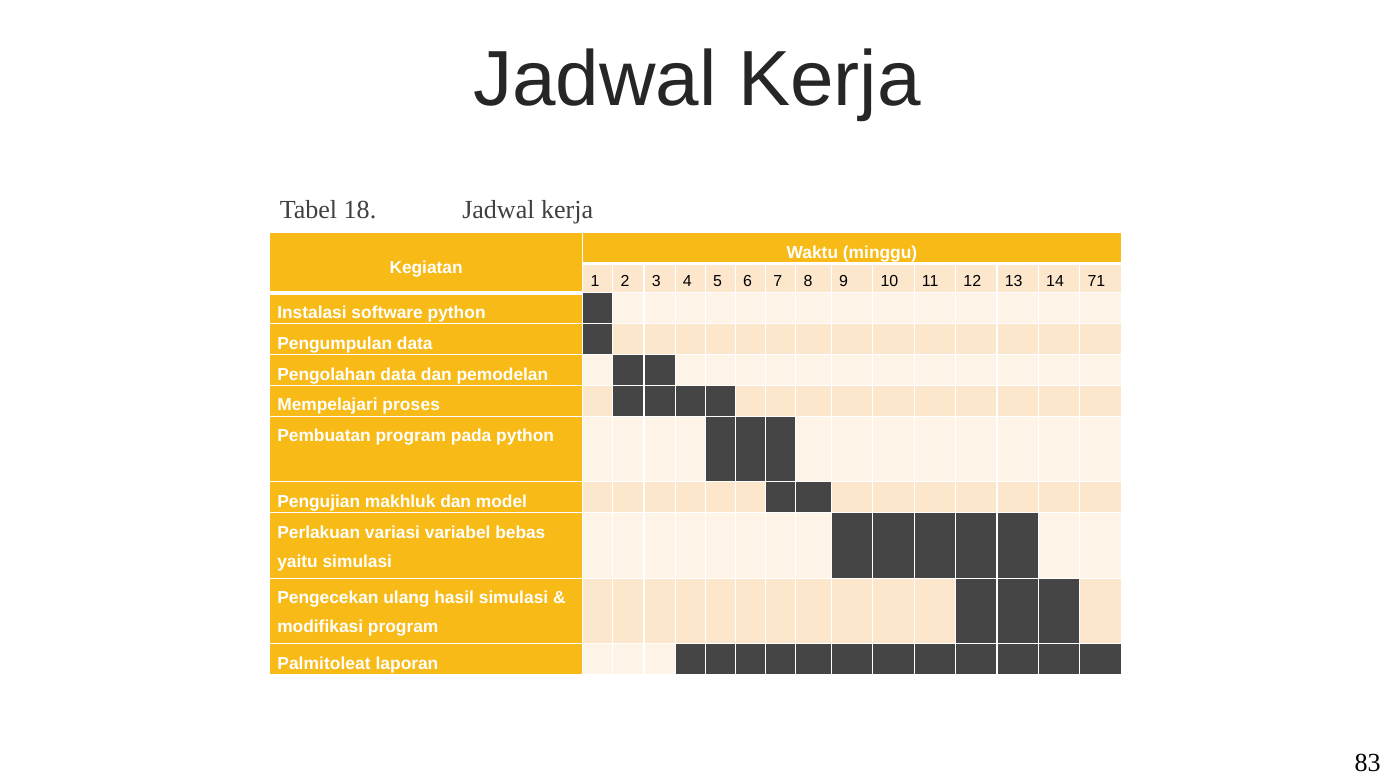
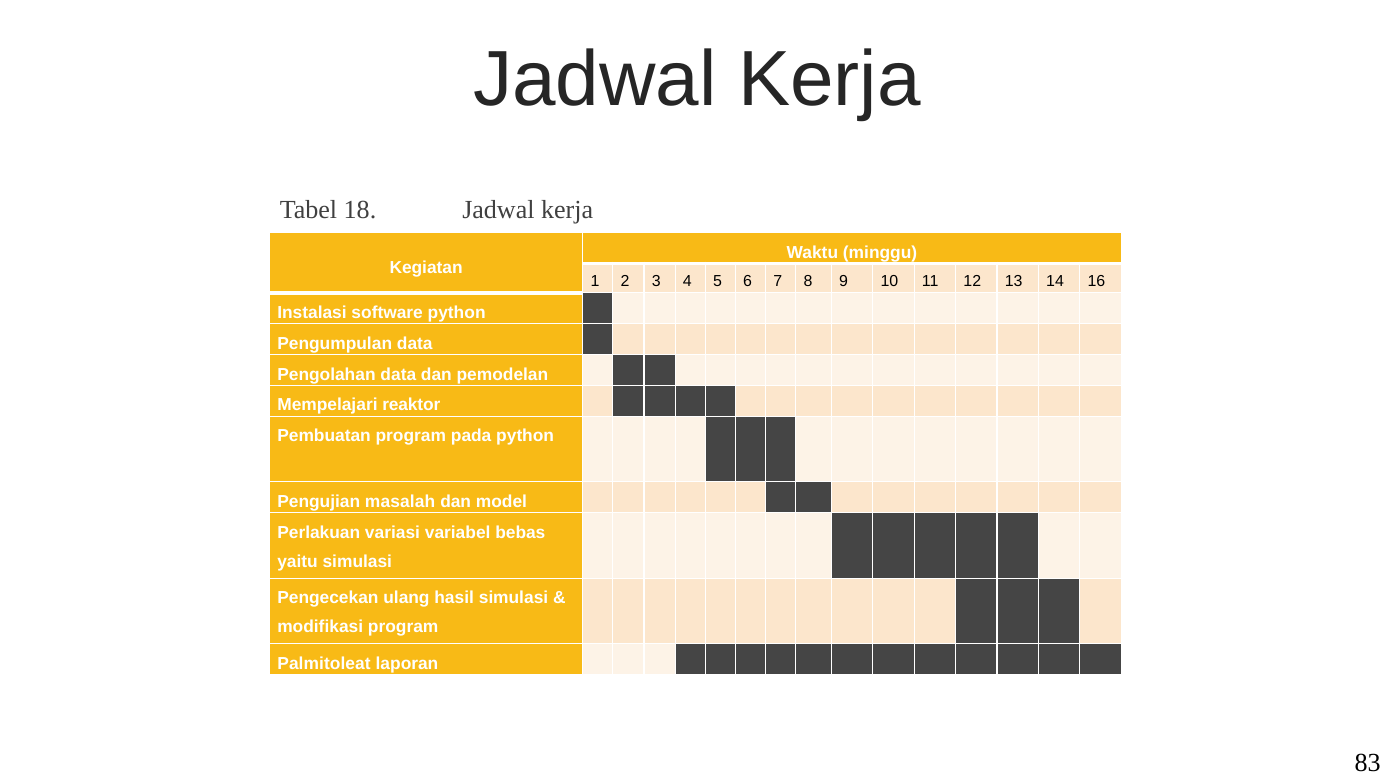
71: 71 -> 16
proses: proses -> reaktor
makhluk: makhluk -> masalah
